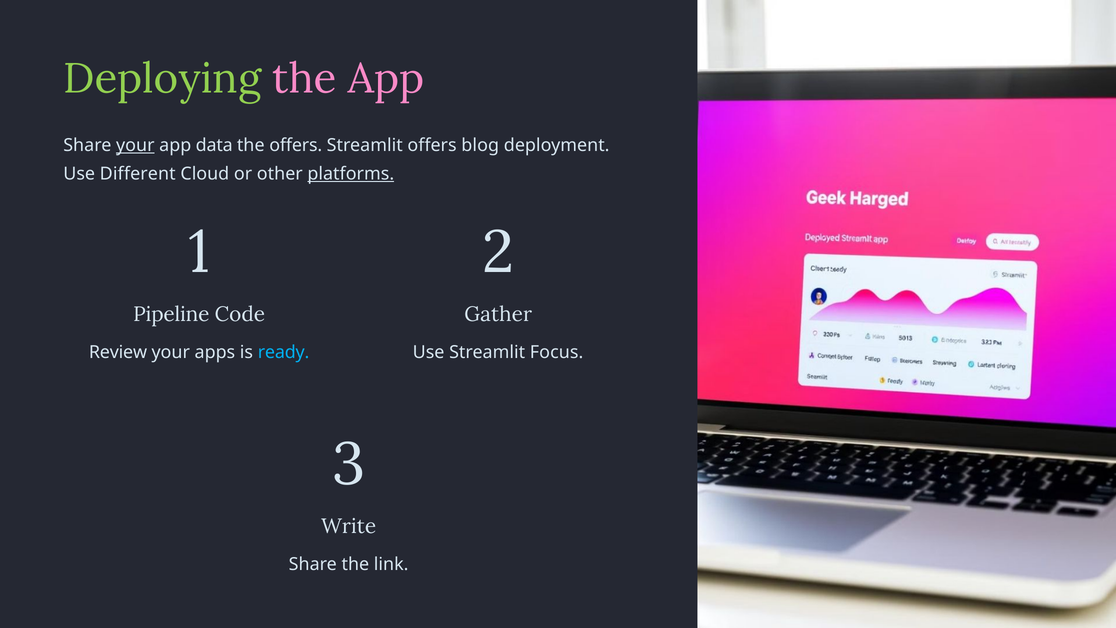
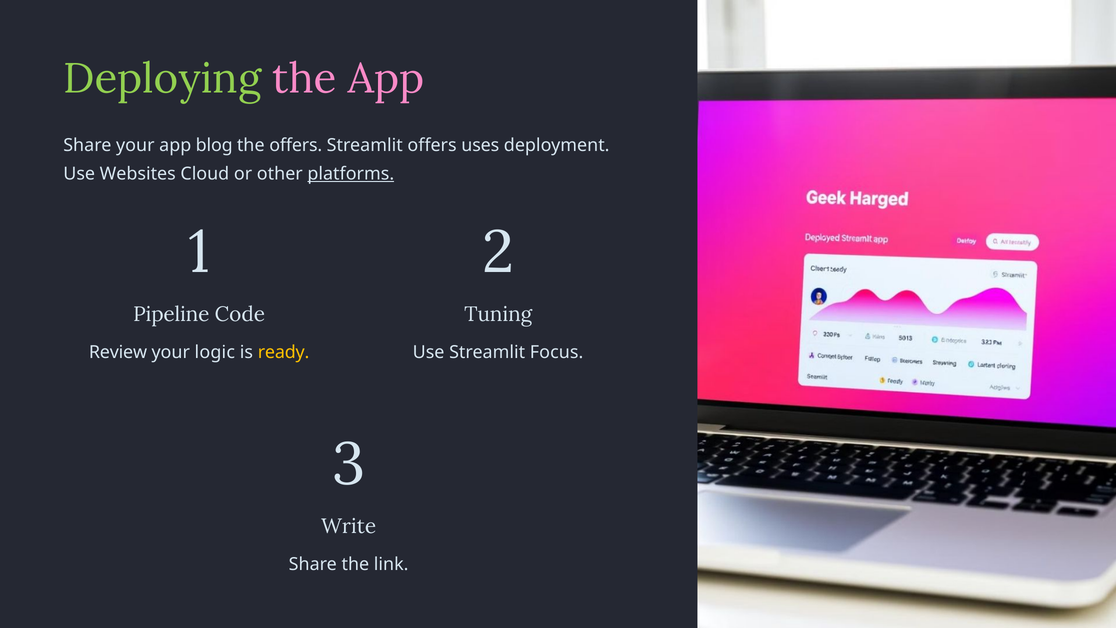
your at (135, 145) underline: present -> none
data: data -> blog
blog: blog -> uses
Different: Different -> Websites
Gather: Gather -> Tuning
apps: apps -> logic
ready colour: light blue -> yellow
